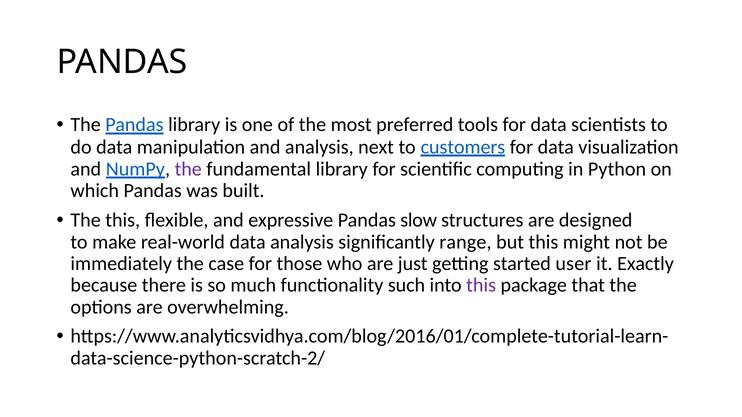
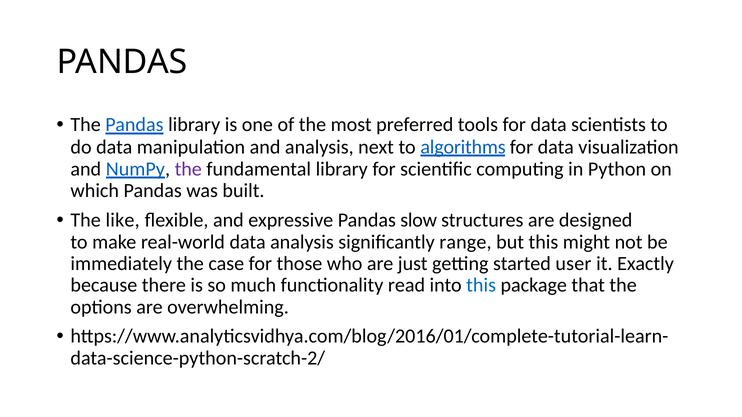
customers: customers -> algorithms
The this: this -> like
such: such -> read
this at (481, 285) colour: purple -> blue
